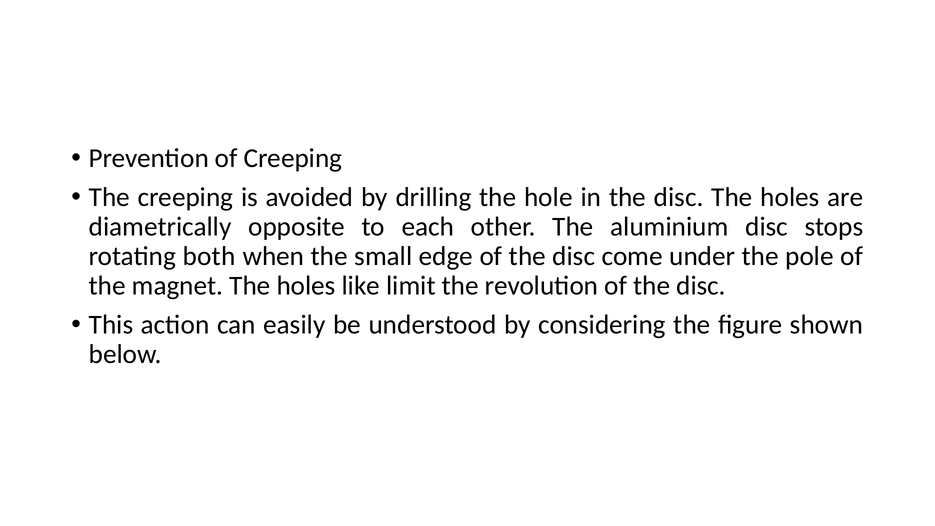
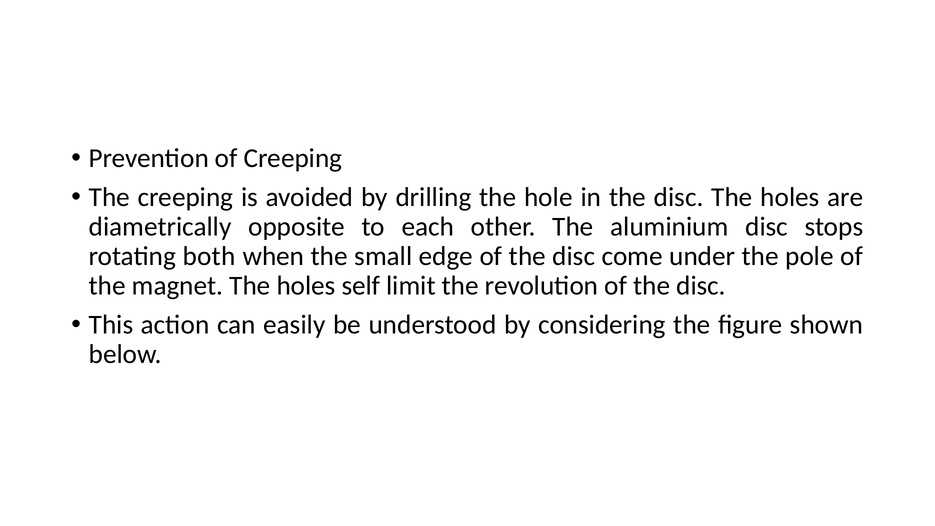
like: like -> self
